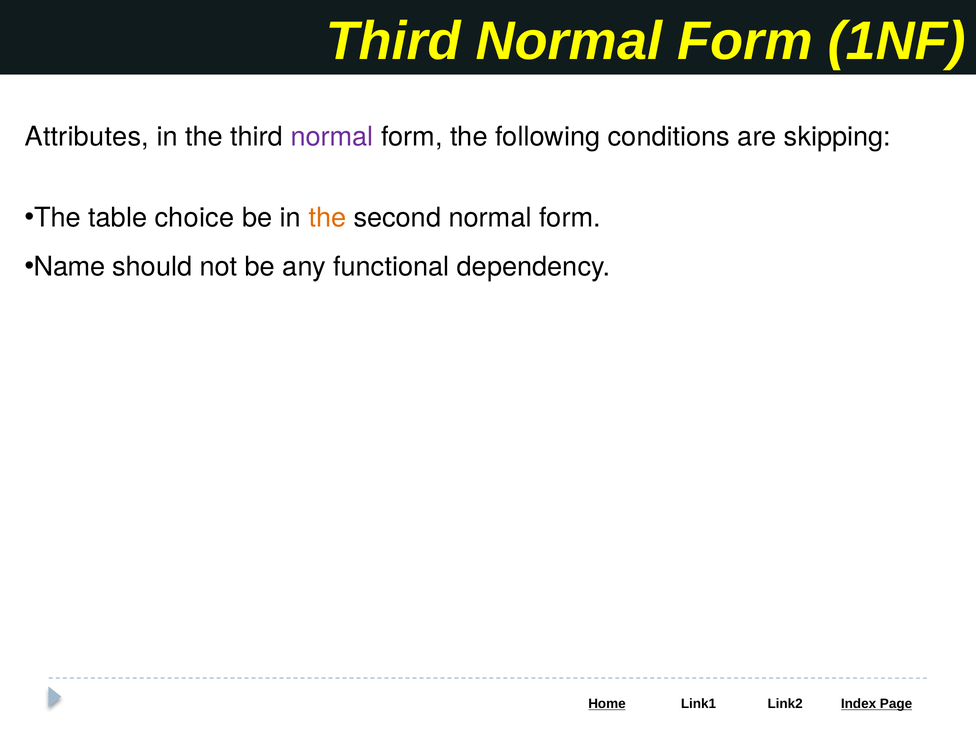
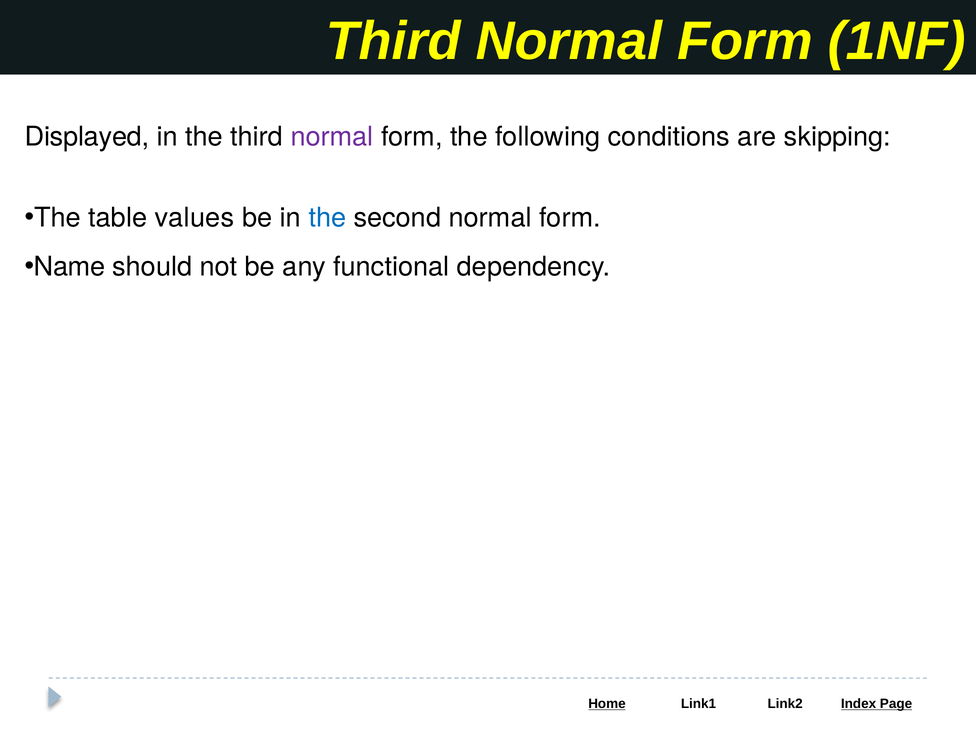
Attributes: Attributes -> Displayed
choice: choice -> values
the at (327, 218) colour: orange -> blue
